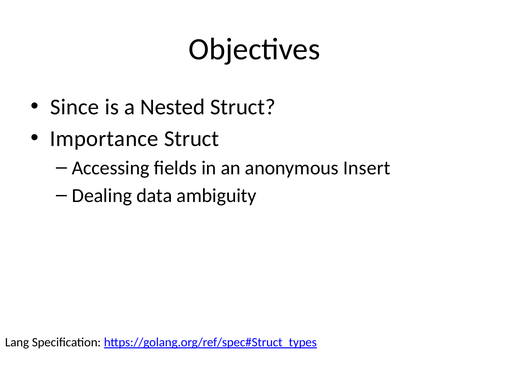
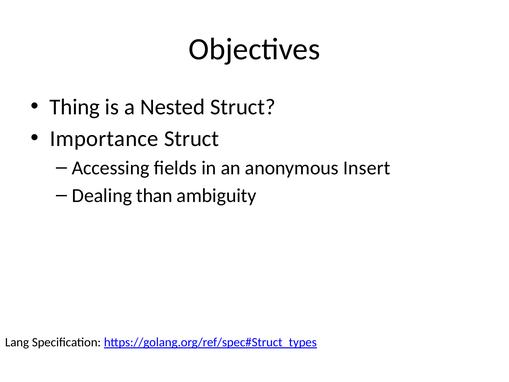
Since: Since -> Thing
data: data -> than
